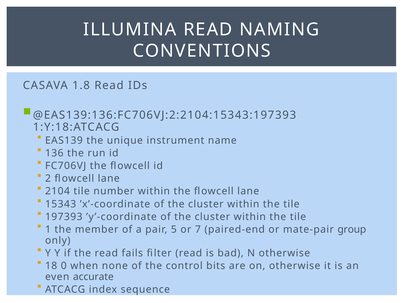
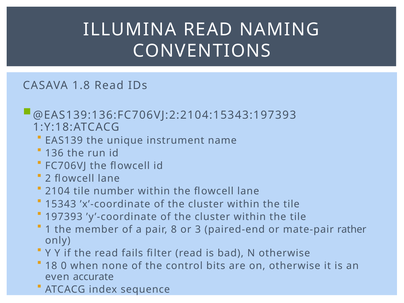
5: 5 -> 8
7: 7 -> 3
group: group -> rather
